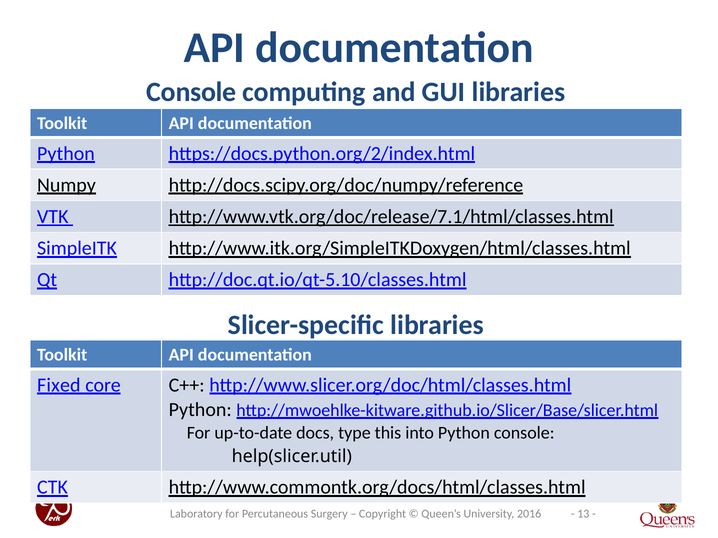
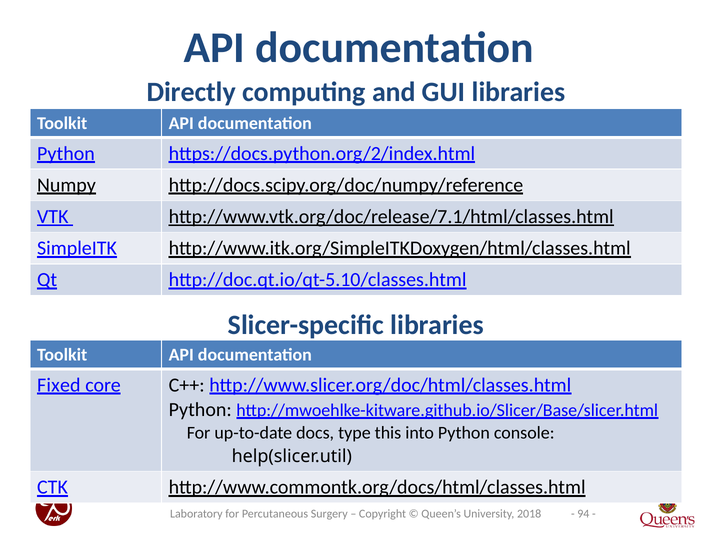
Console at (191, 92): Console -> Directly
13: 13 -> 94
2016: 2016 -> 2018
